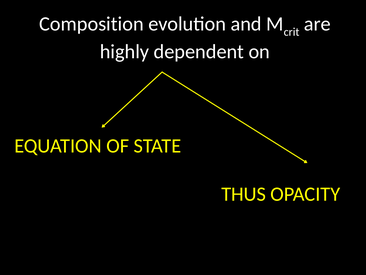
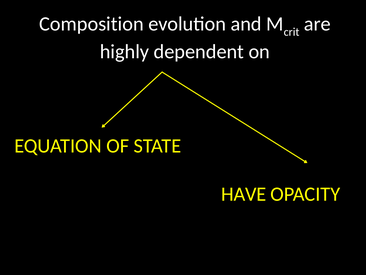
THUS: THUS -> HAVE
